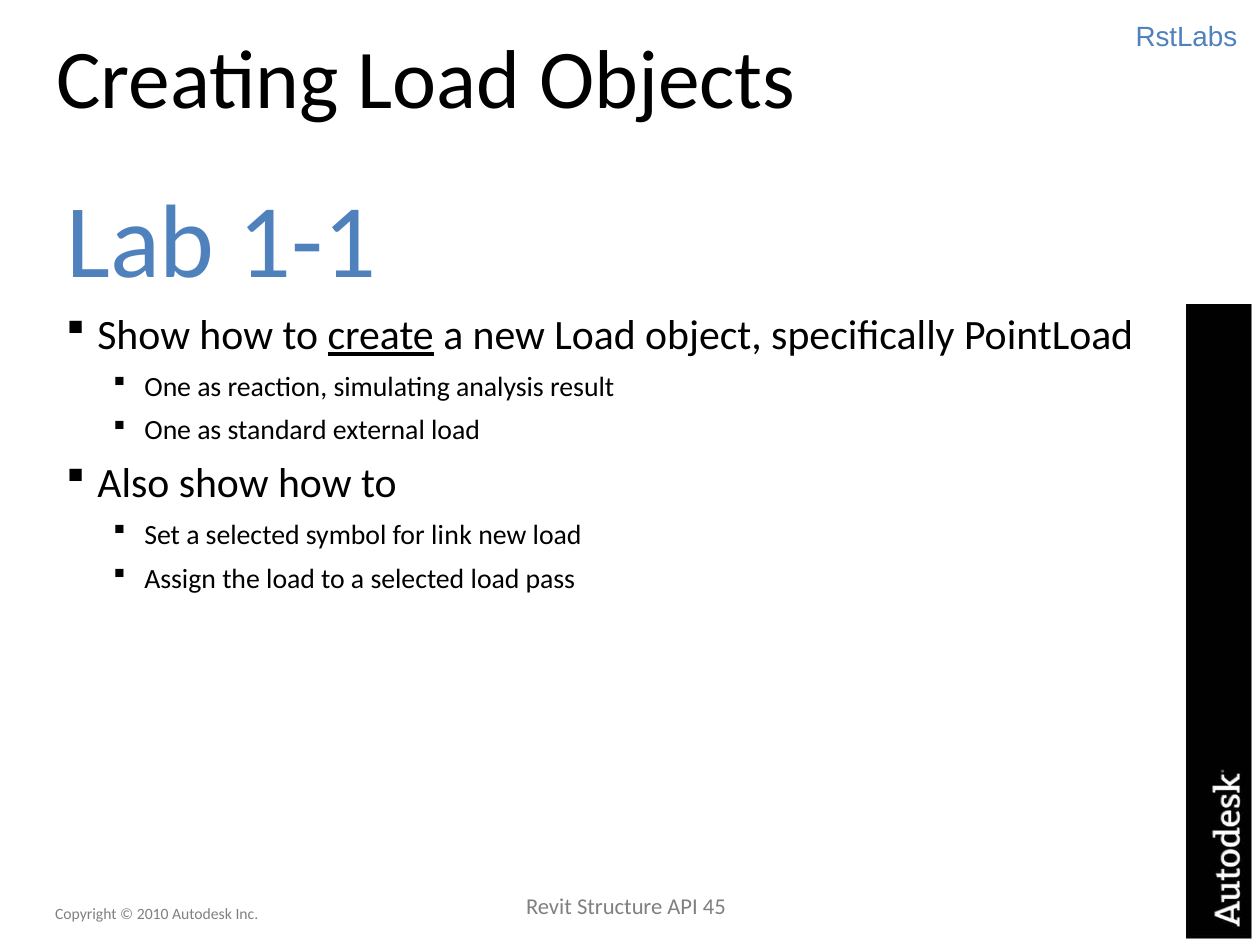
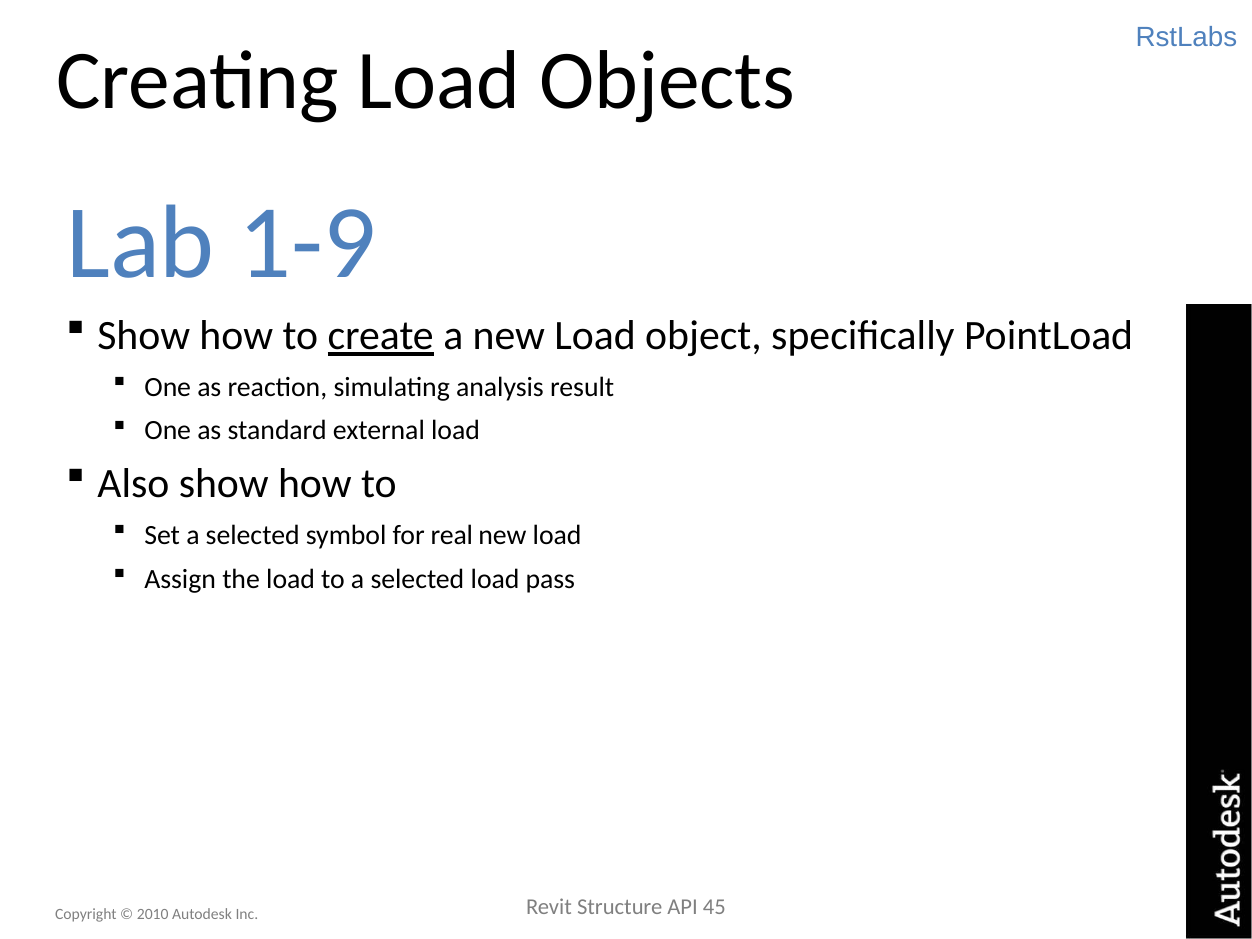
1-1: 1-1 -> 1-9
link: link -> real
